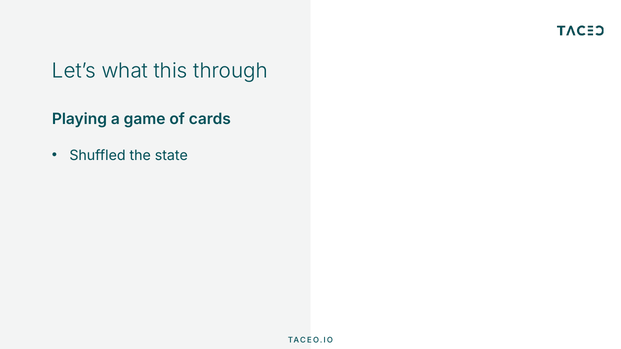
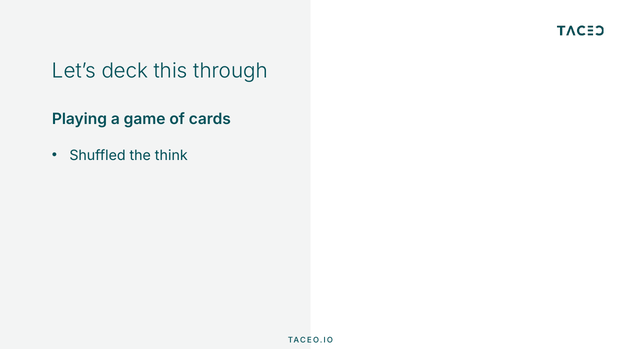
what: what -> deck
state: state -> think
